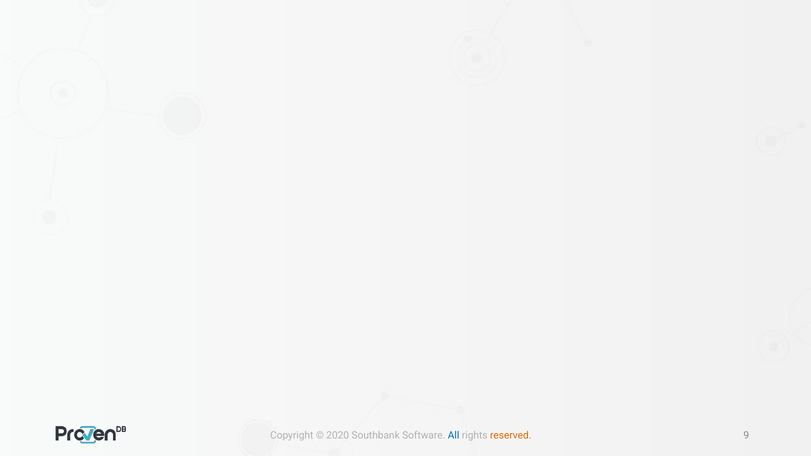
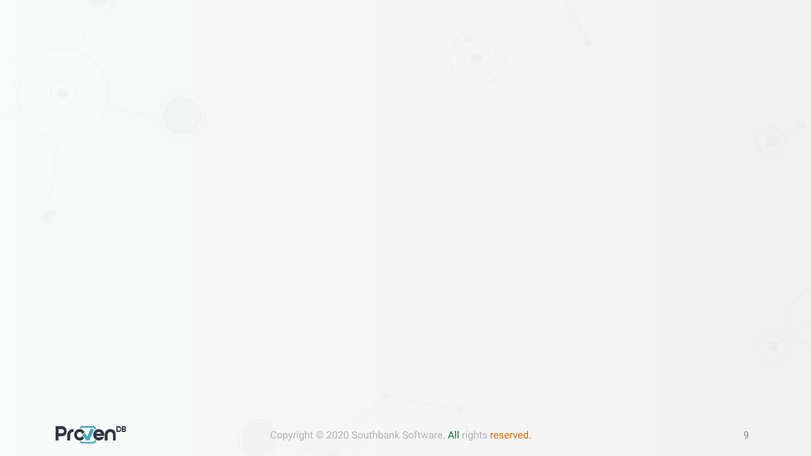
All colour: blue -> green
